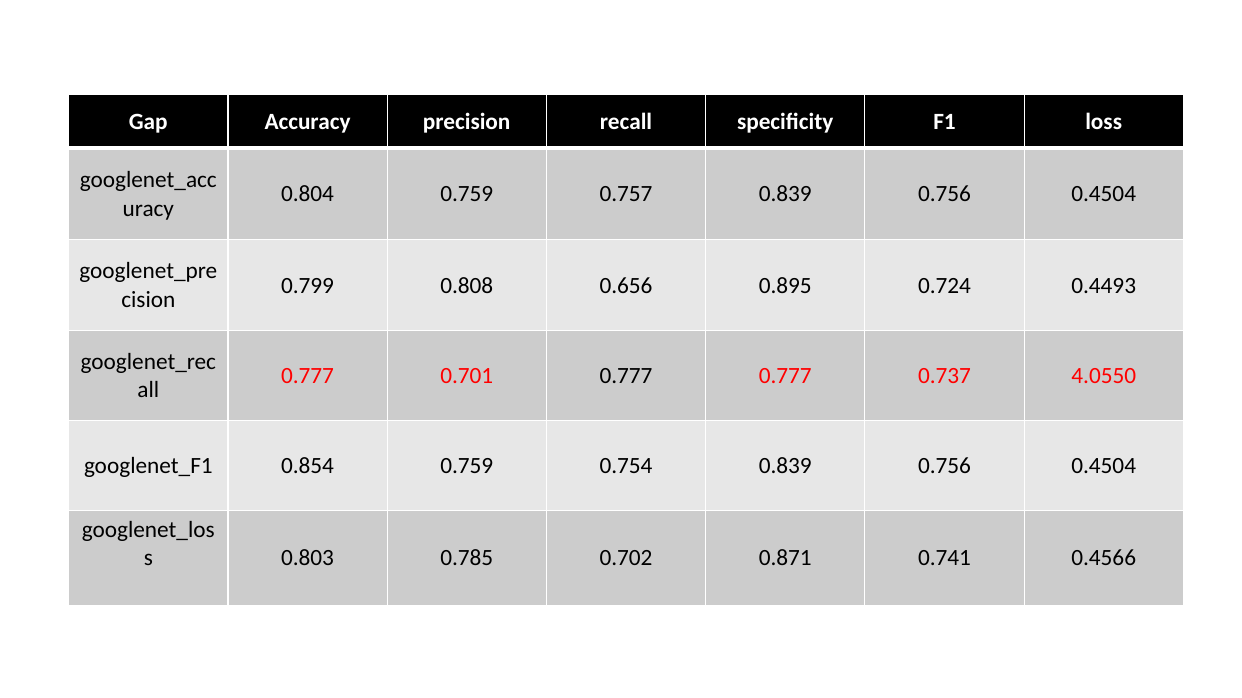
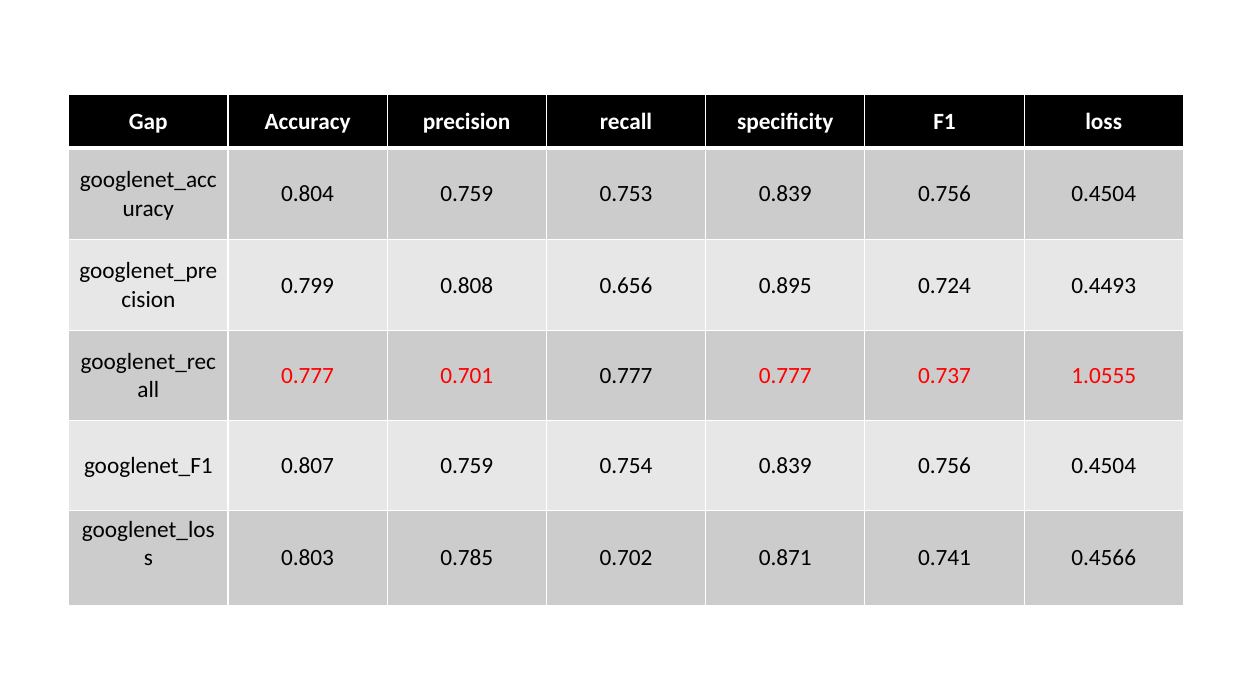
0.757: 0.757 -> 0.753
4.0550: 4.0550 -> 1.0555
0.854: 0.854 -> 0.807
